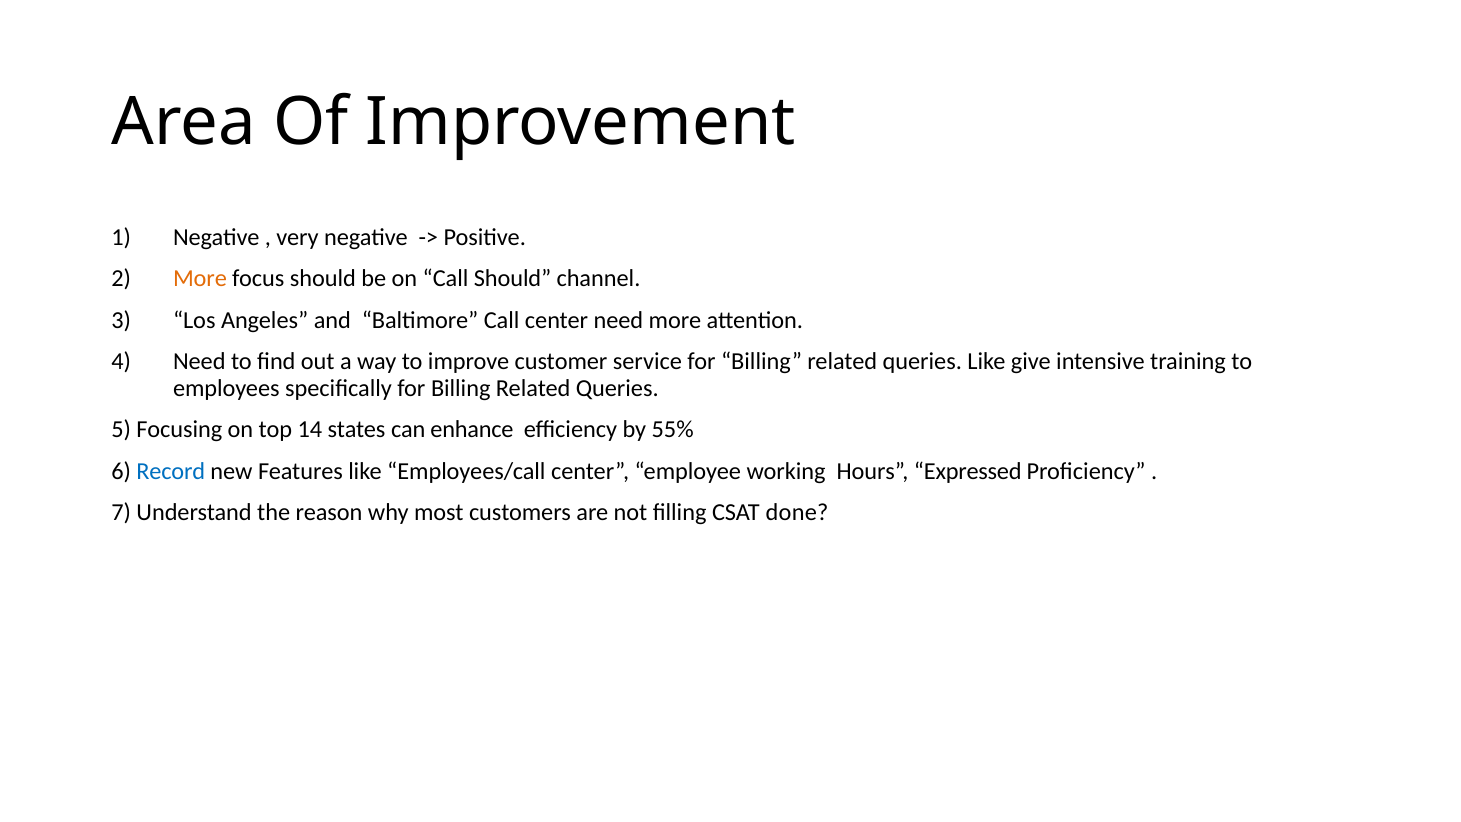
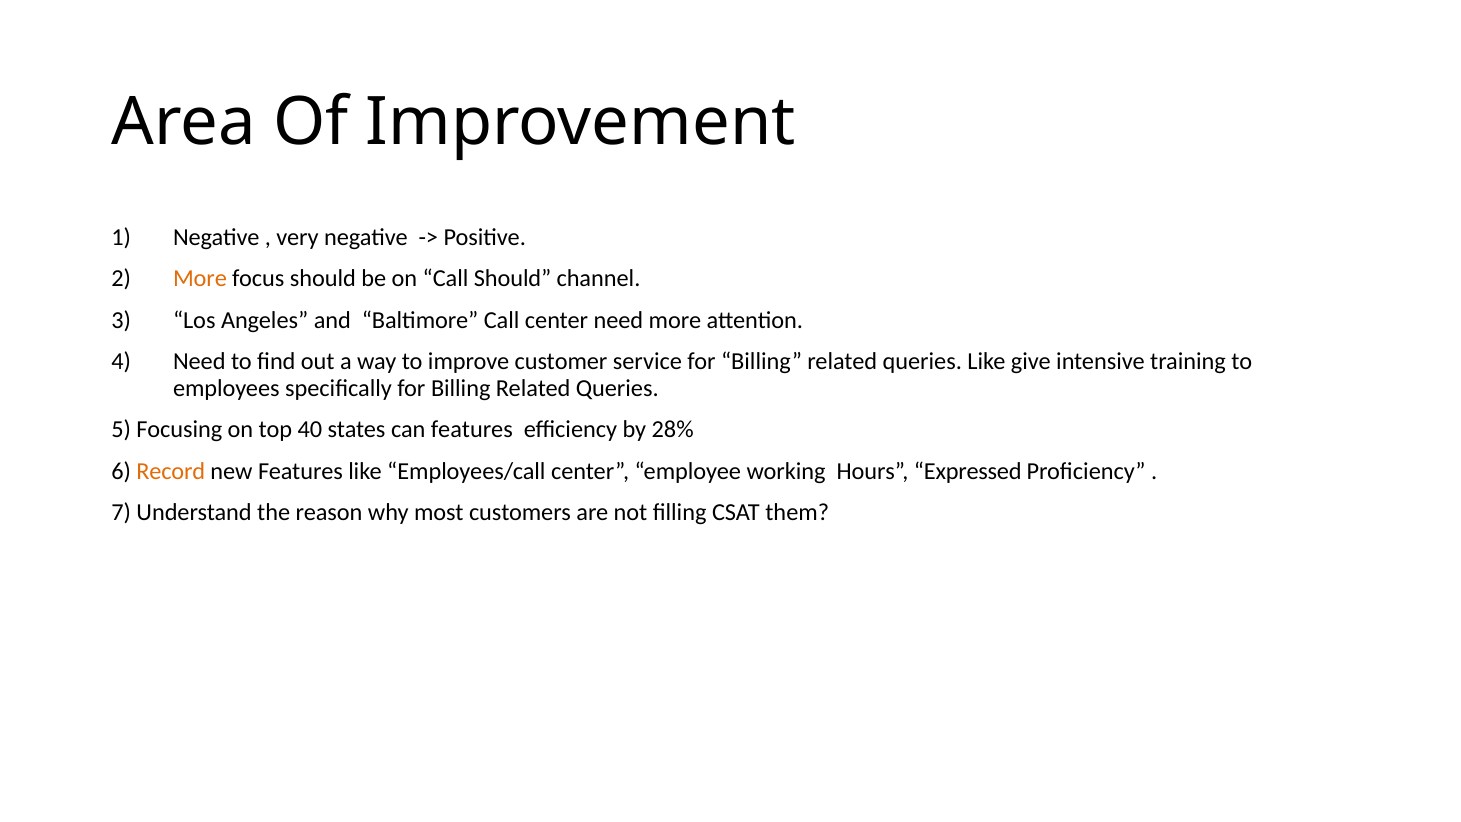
14: 14 -> 40
can enhance: enhance -> features
55%: 55% -> 28%
Record colour: blue -> orange
done: done -> them
